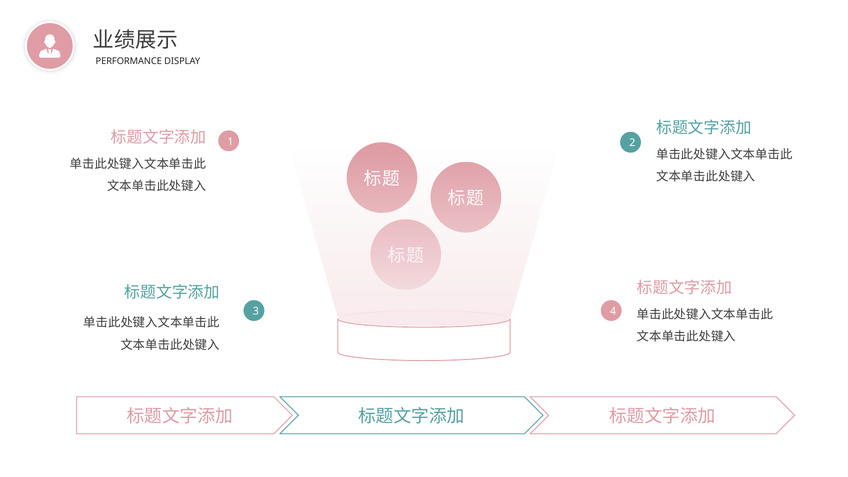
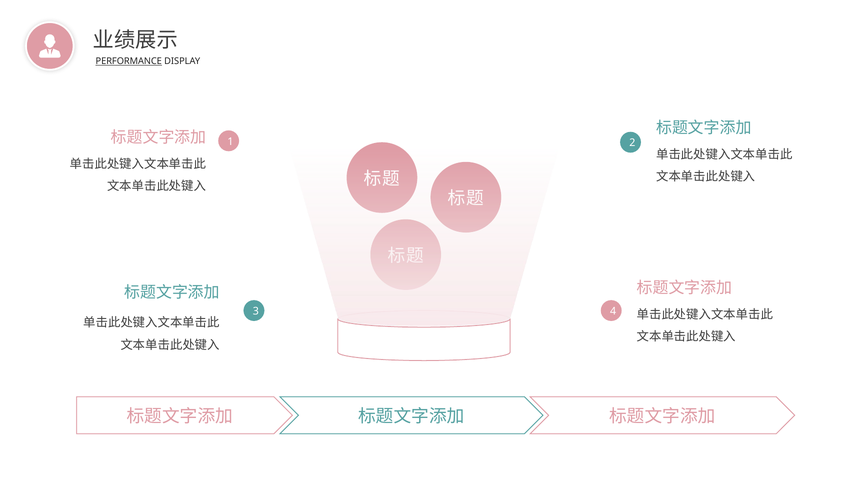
PERFORMANCE underline: none -> present
